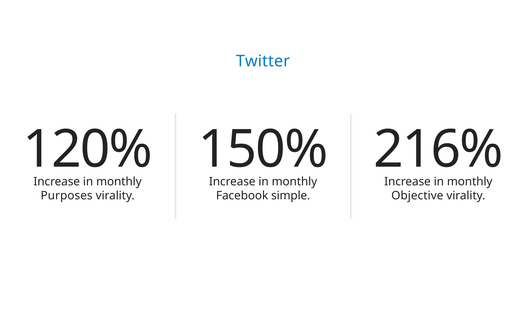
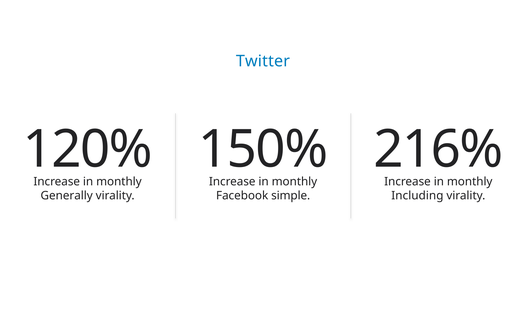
Purposes: Purposes -> Generally
Objective: Objective -> Including
